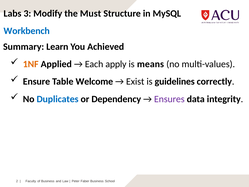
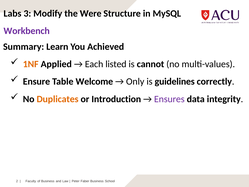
Must: Must -> Were
Workbench colour: blue -> purple
apply: apply -> listed
means: means -> cannot
Exist: Exist -> Only
Duplicates colour: blue -> orange
Dependency: Dependency -> Introduction
